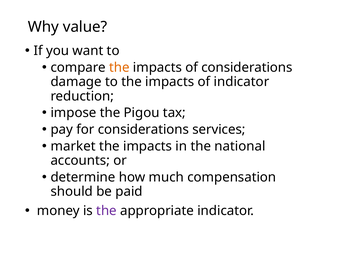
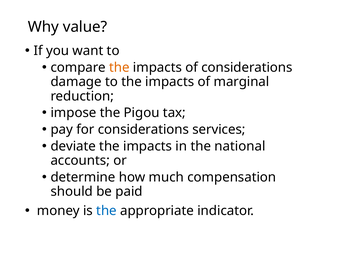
of indicator: indicator -> marginal
market: market -> deviate
the at (106, 211) colour: purple -> blue
